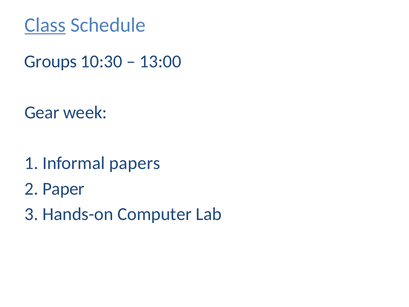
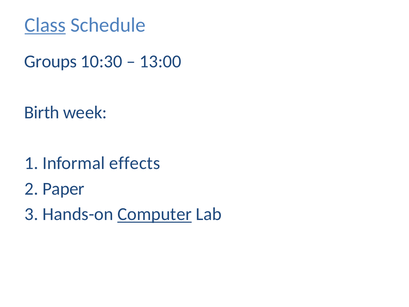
Gear: Gear -> Birth
papers: papers -> effects
Computer underline: none -> present
